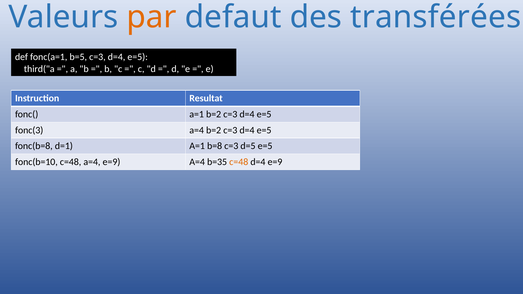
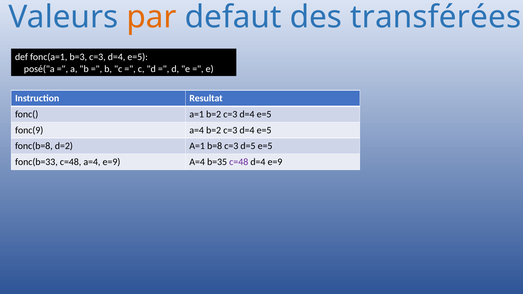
b=5: b=5 -> b=3
third("a: third("a -> posé("a
fonc(3: fonc(3 -> fonc(9
d=1: d=1 -> d=2
fonc(b=10: fonc(b=10 -> fonc(b=33
c=48 at (239, 162) colour: orange -> purple
